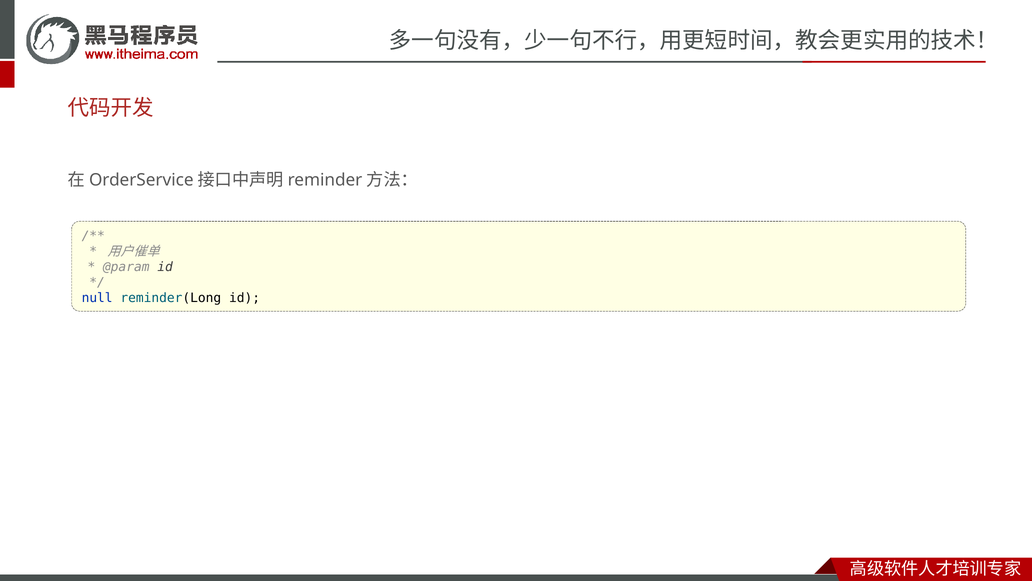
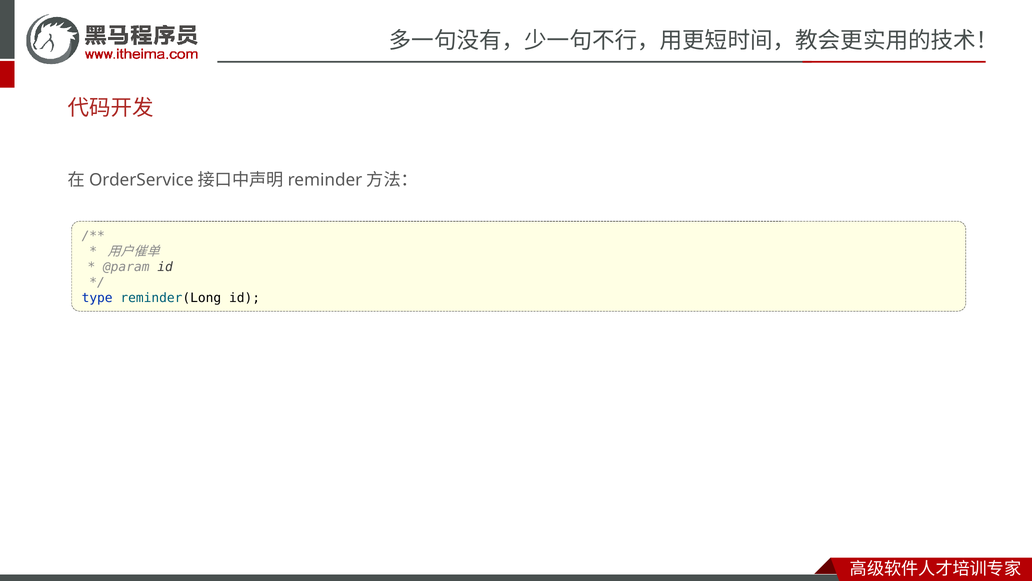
null: null -> type
